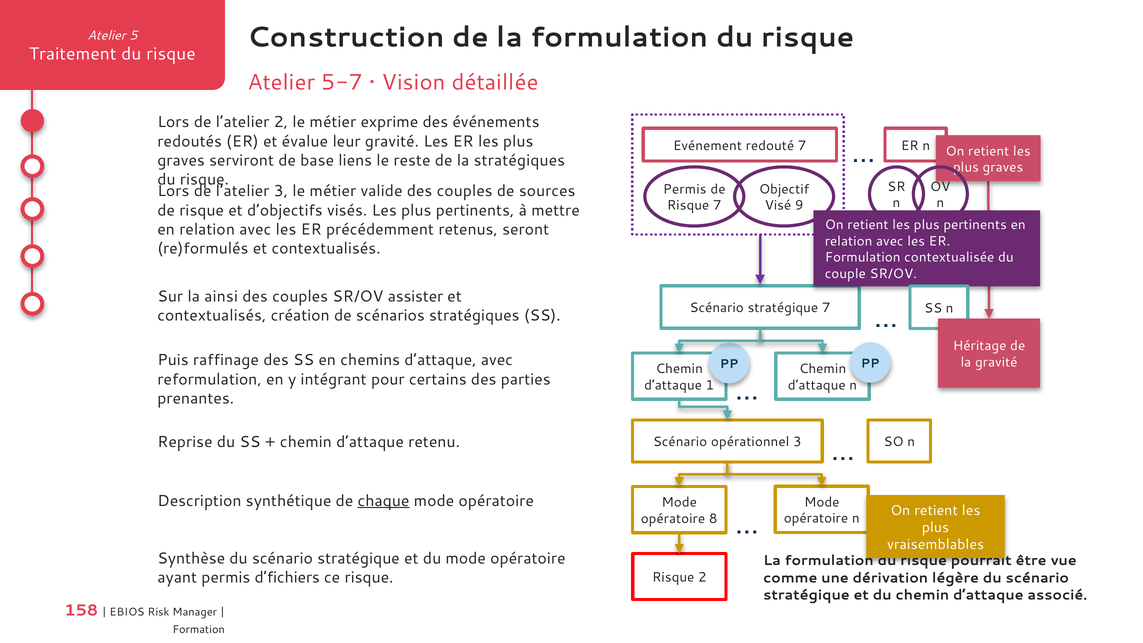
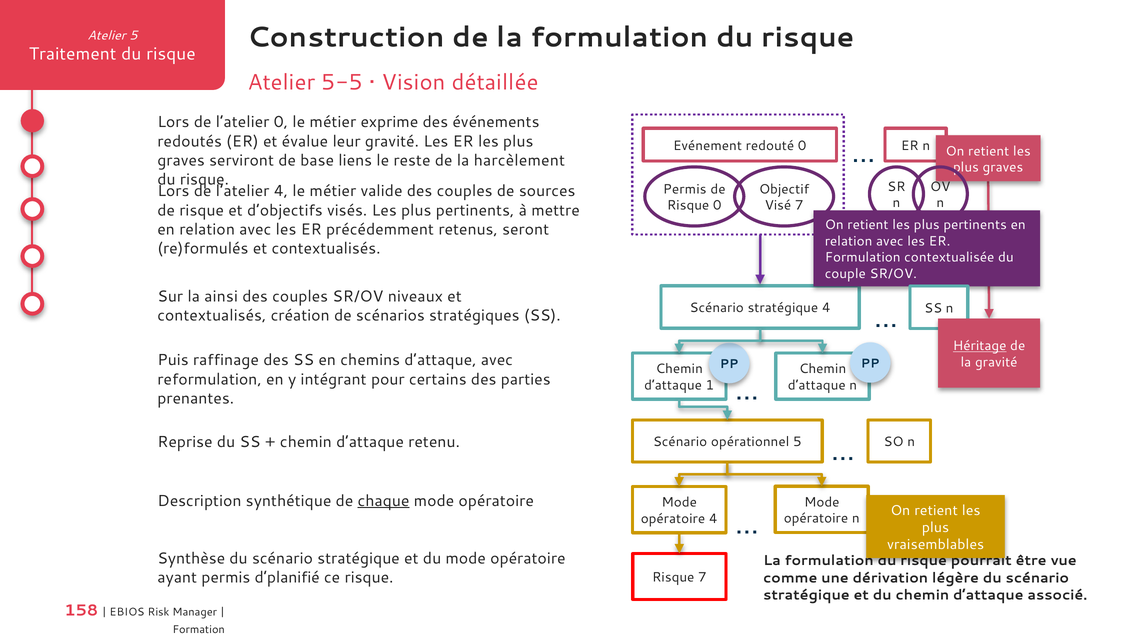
5-7: 5-7 -> 5-5
l’atelier 2: 2 -> 0
redouté 7: 7 -> 0
la stratégiques: stratégiques -> harcèlement
l’atelier 3: 3 -> 4
Risque 7: 7 -> 0
Visé 9: 9 -> 7
assister: assister -> niveaux
stratégique 7: 7 -> 4
Héritage underline: none -> present
opérationnel 3: 3 -> 5
opératoire 8: 8 -> 4
d’fichiers: d’fichiers -> d’planifié
Risque 2: 2 -> 7
